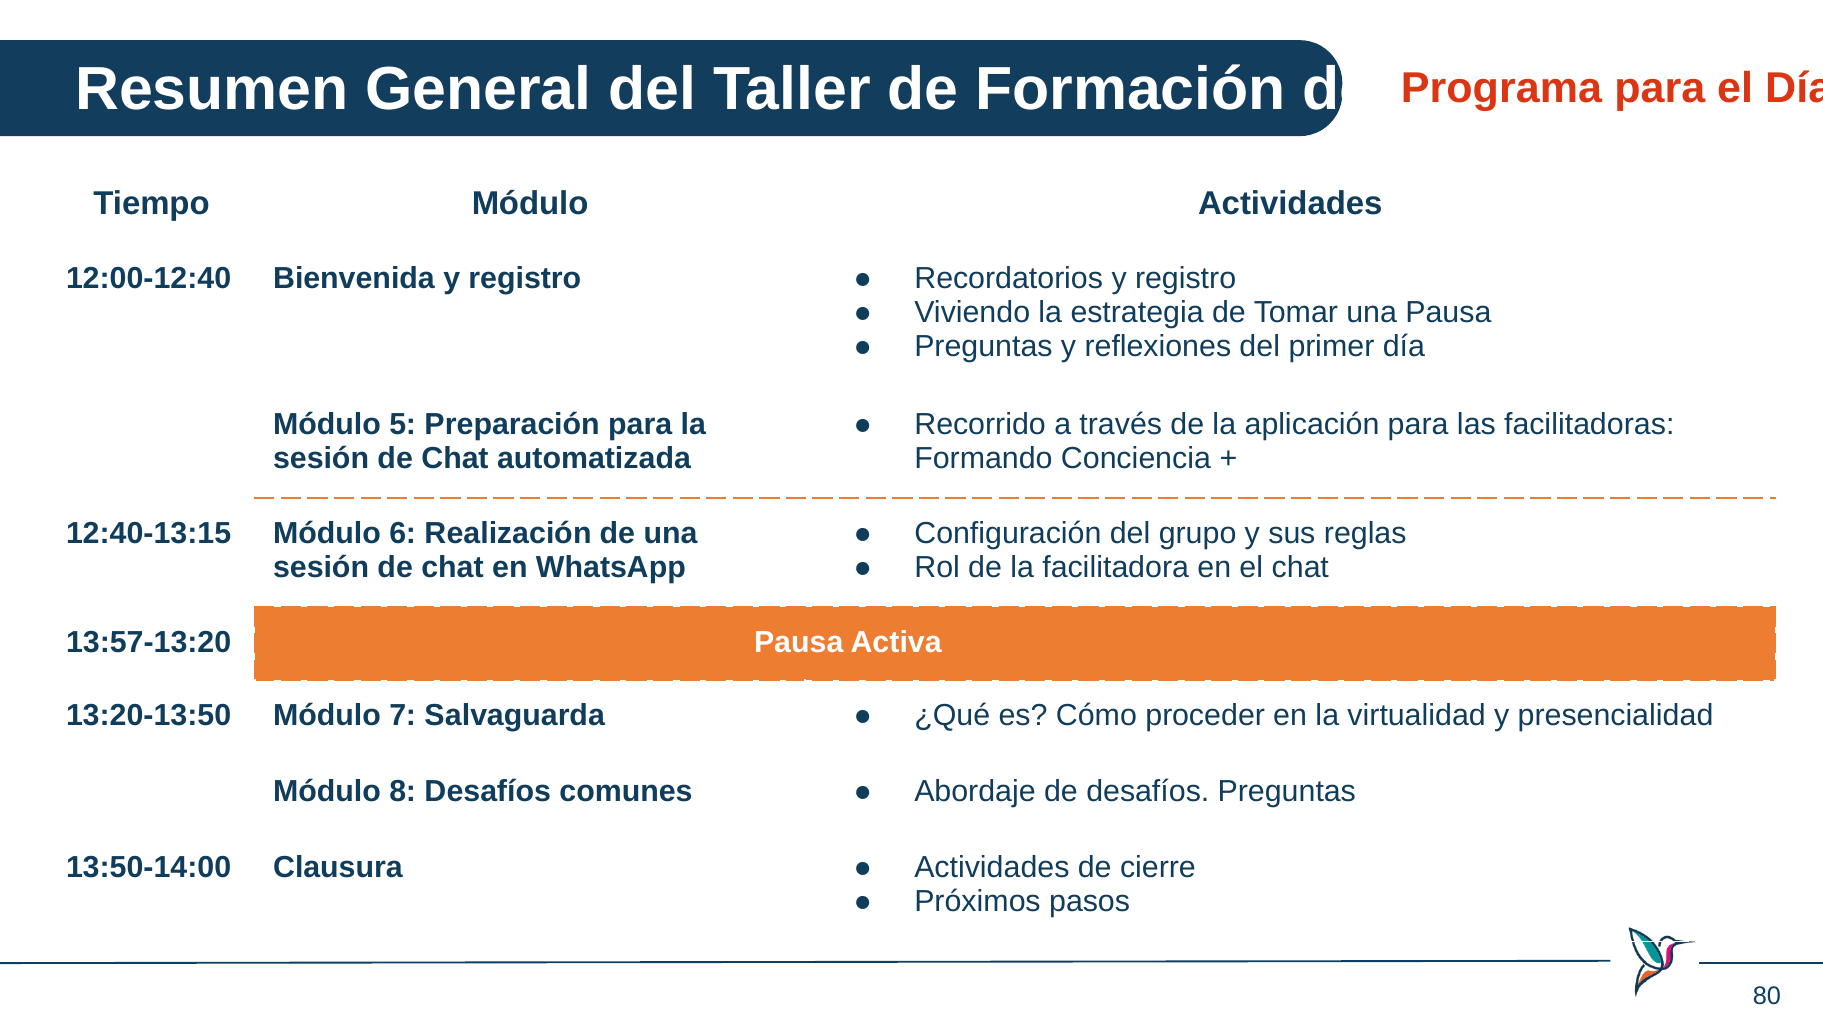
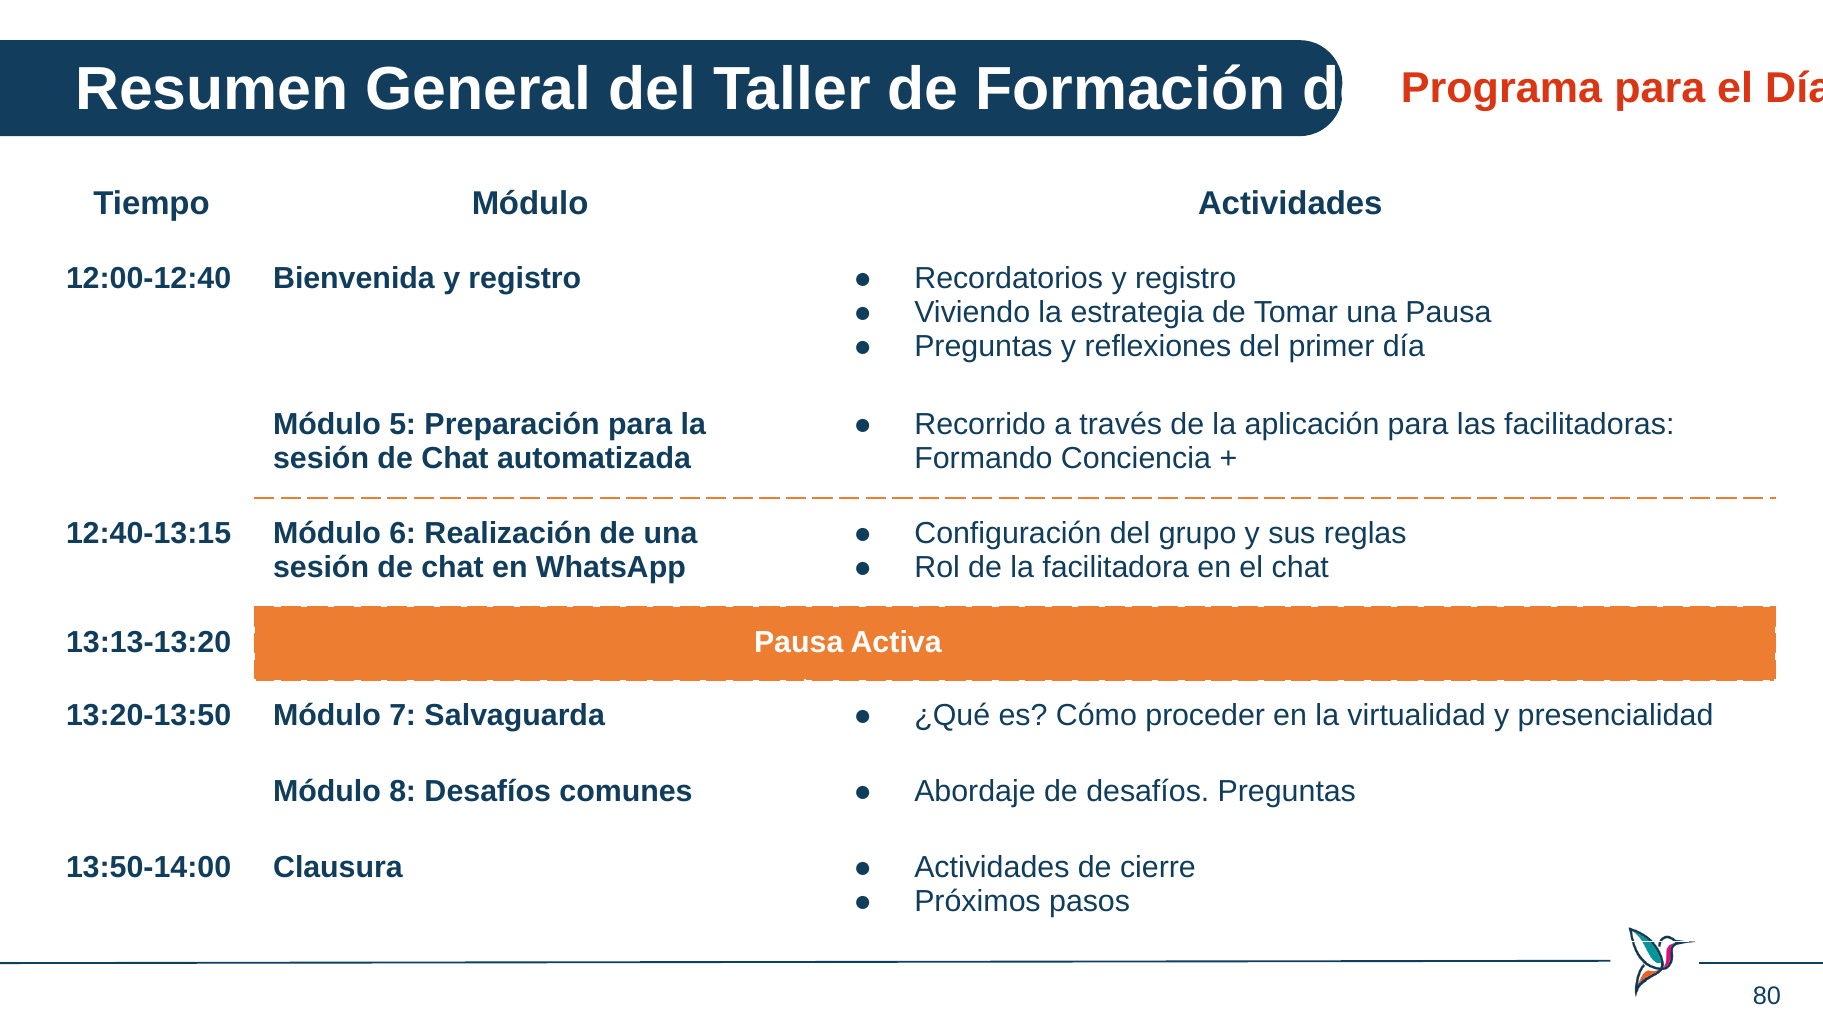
13:57-13:20: 13:57-13:20 -> 13:13-13:20
